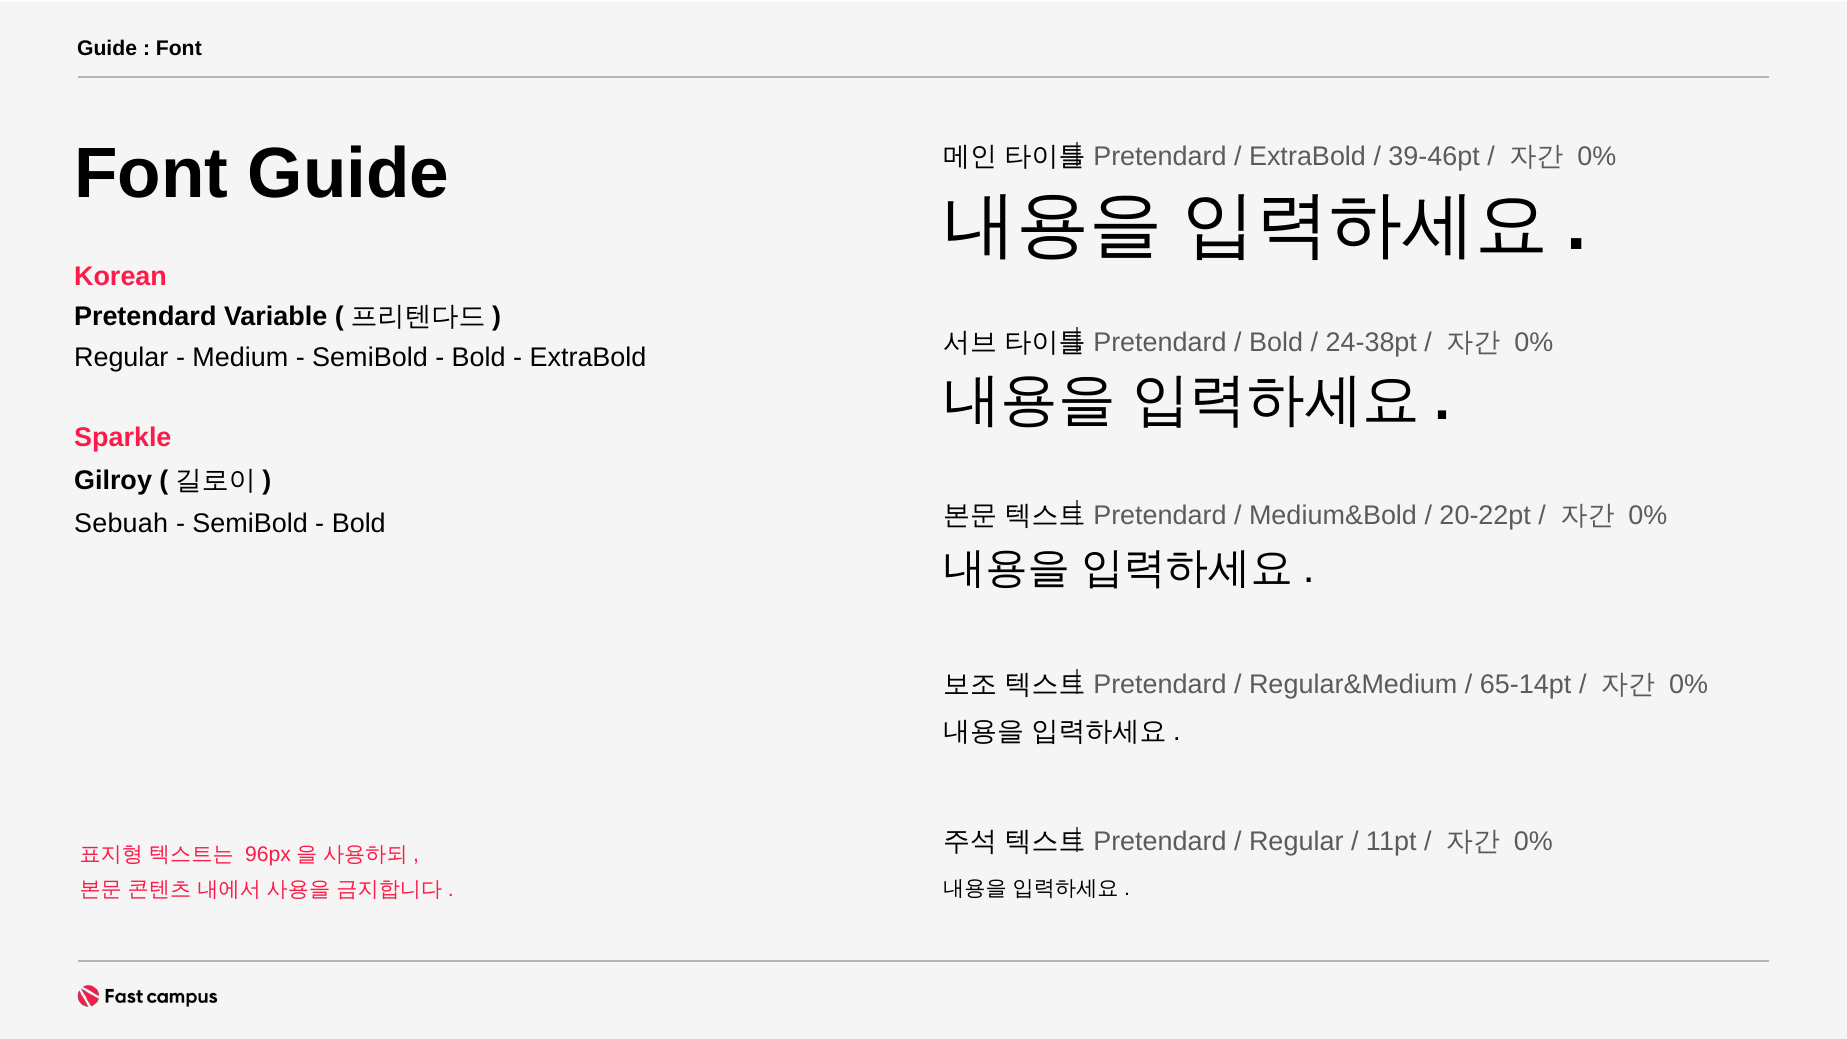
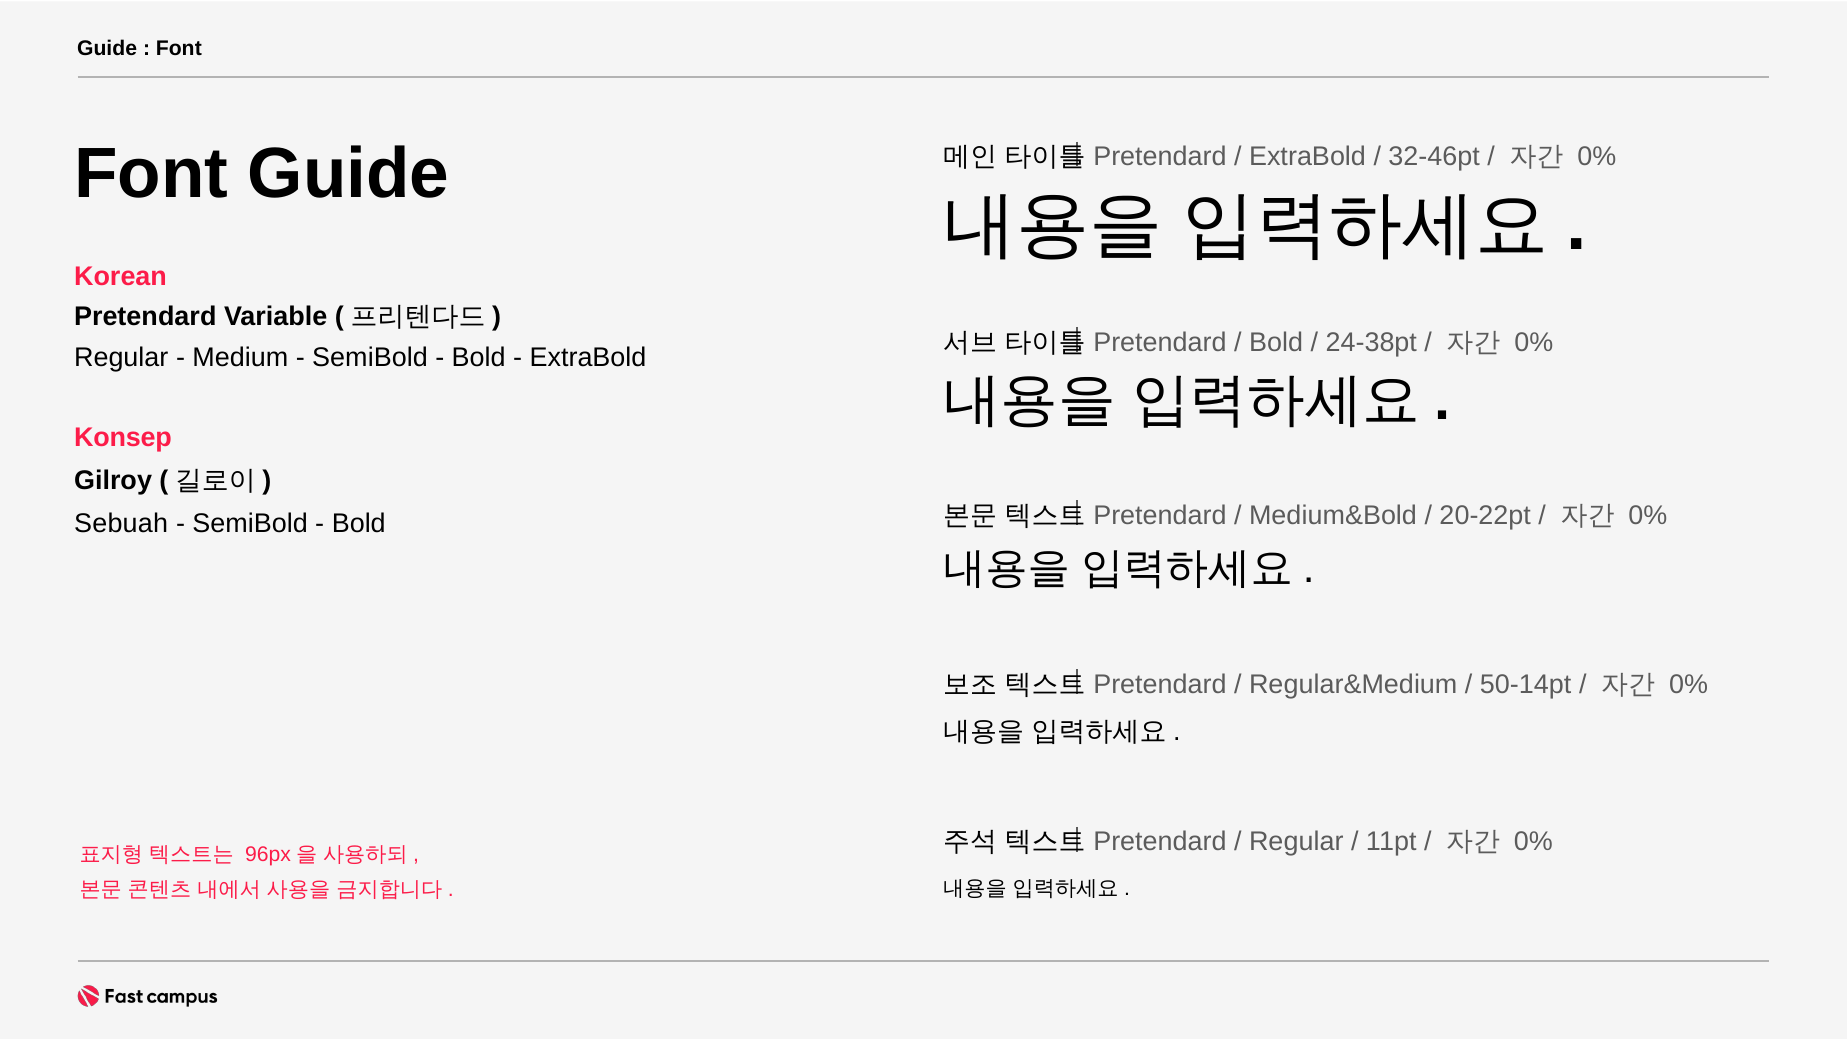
39-46pt: 39-46pt -> 32-46pt
Sparkle: Sparkle -> Konsep
65-14pt: 65-14pt -> 50-14pt
